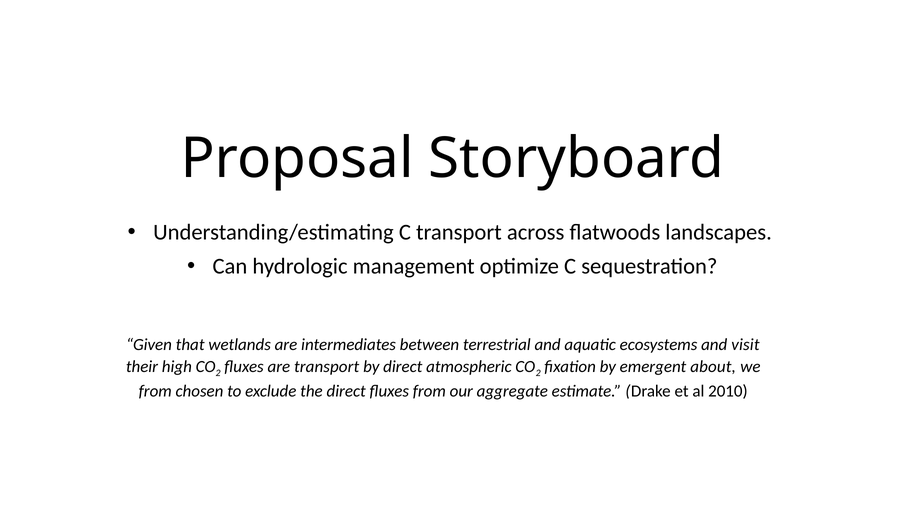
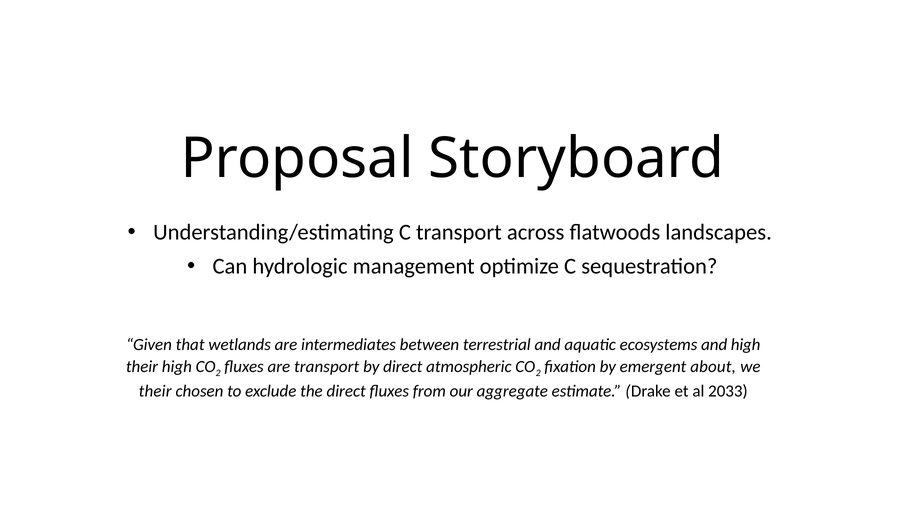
and visit: visit -> high
from at (155, 391): from -> their
2010: 2010 -> 2033
